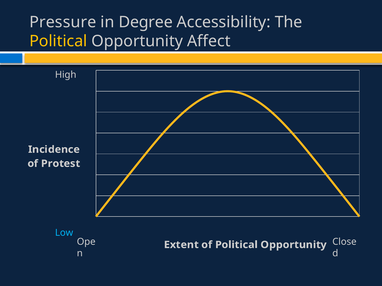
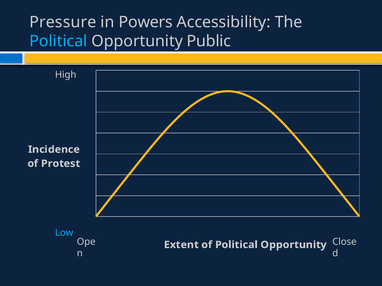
Degree: Degree -> Powers
Political at (58, 41) colour: yellow -> light blue
Affect: Affect -> Public
